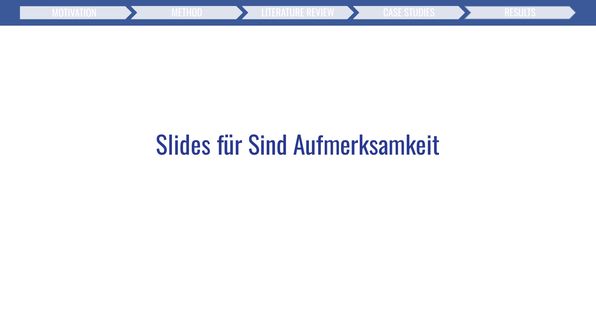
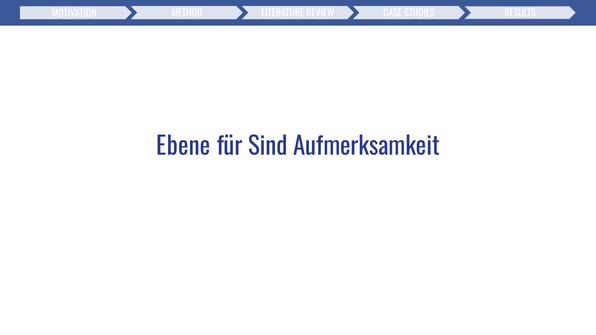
Slides: Slides -> Ebene
